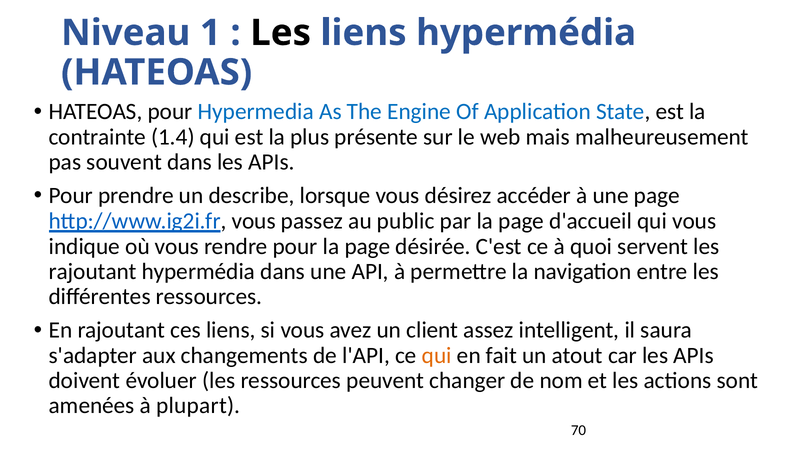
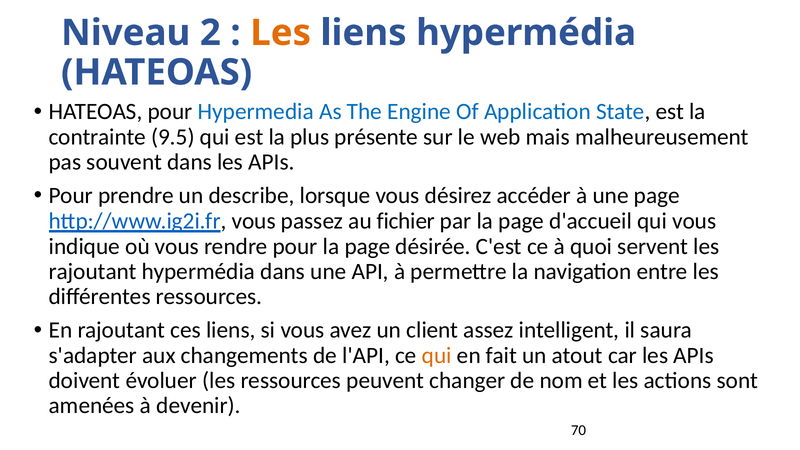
1: 1 -> 2
Les at (281, 33) colour: black -> orange
1.4: 1.4 -> 9.5
public: public -> fichier
plupart: plupart -> devenir
